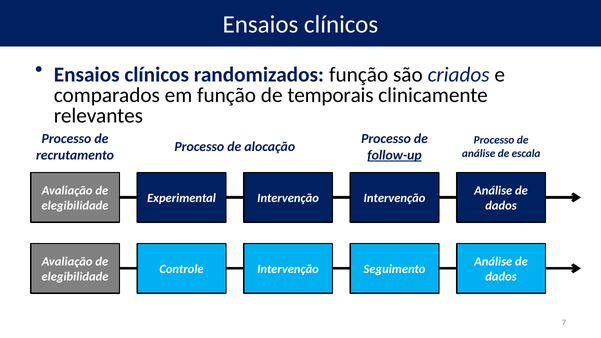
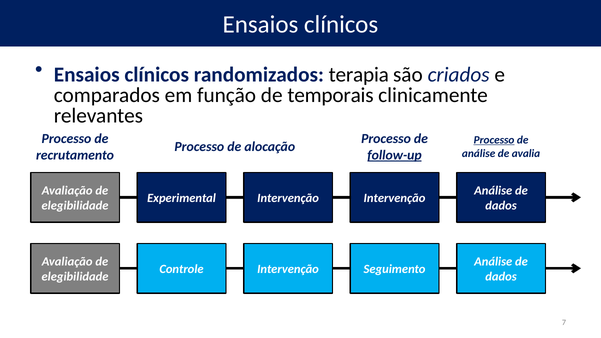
randomizados função: função -> terapia
Processo at (494, 140) underline: none -> present
escala: escala -> avalia
